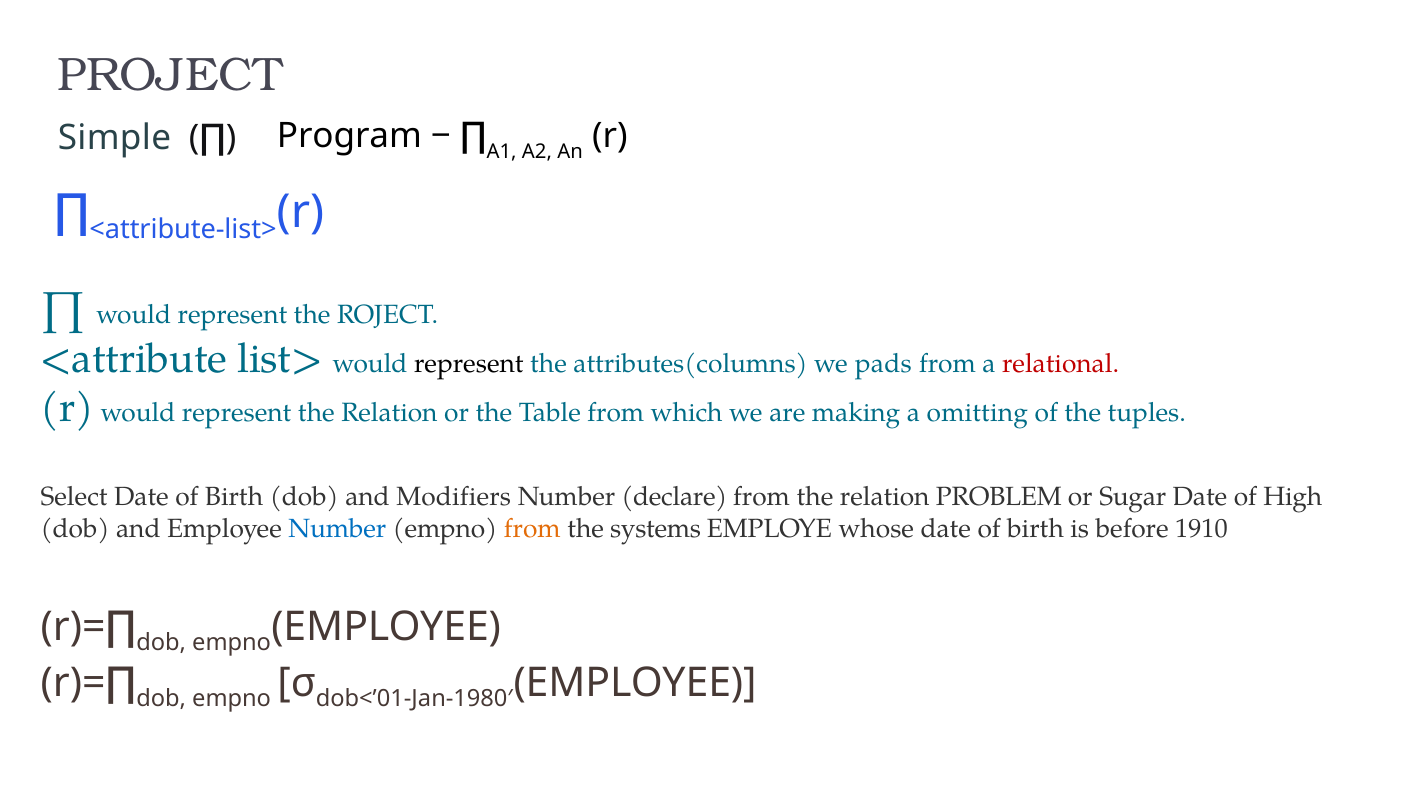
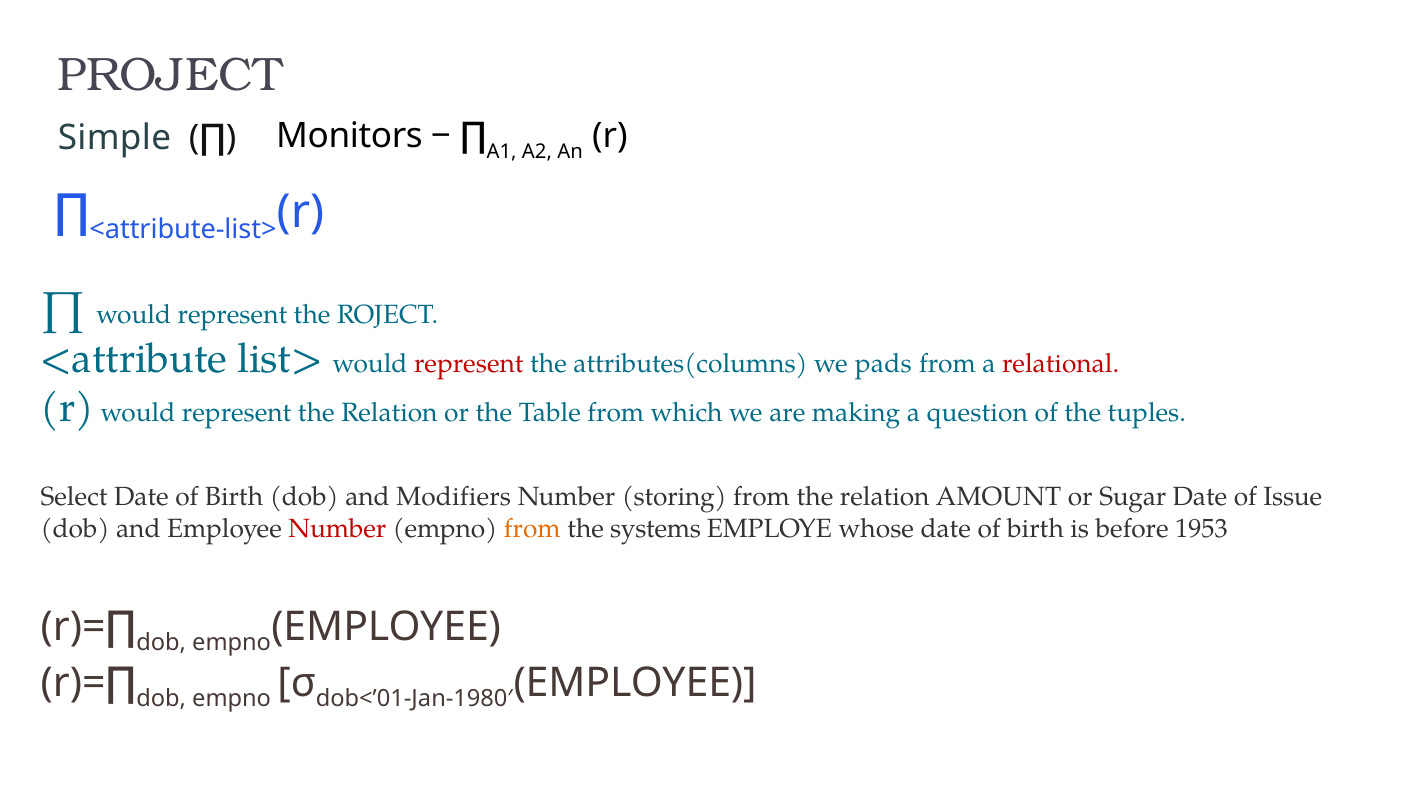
Program: Program -> Monitors
represent at (469, 363) colour: black -> red
omitting: omitting -> question
declare: declare -> storing
PROBLEM: PROBLEM -> AMOUNT
High: High -> Issue
Number at (337, 528) colour: blue -> red
1910: 1910 -> 1953
